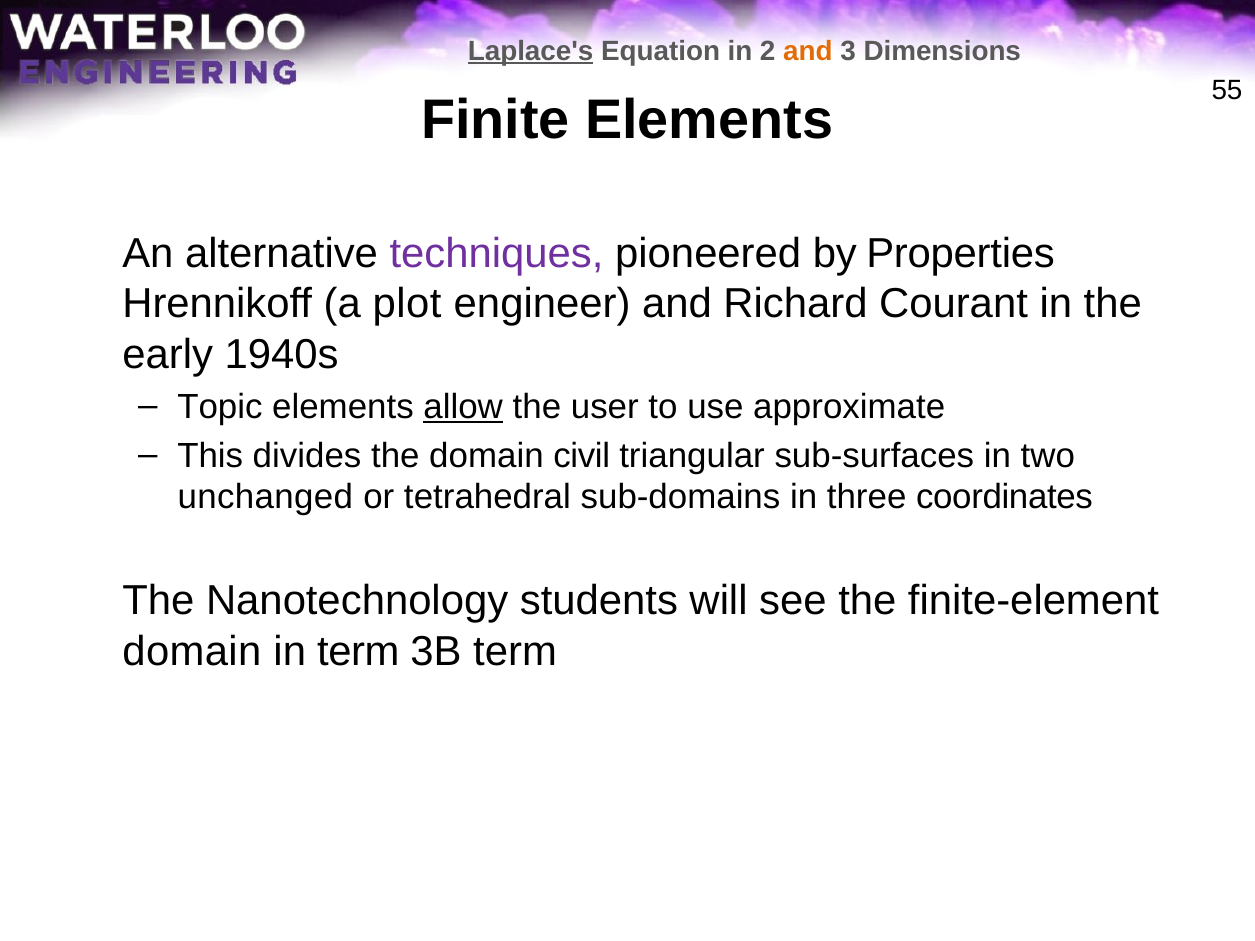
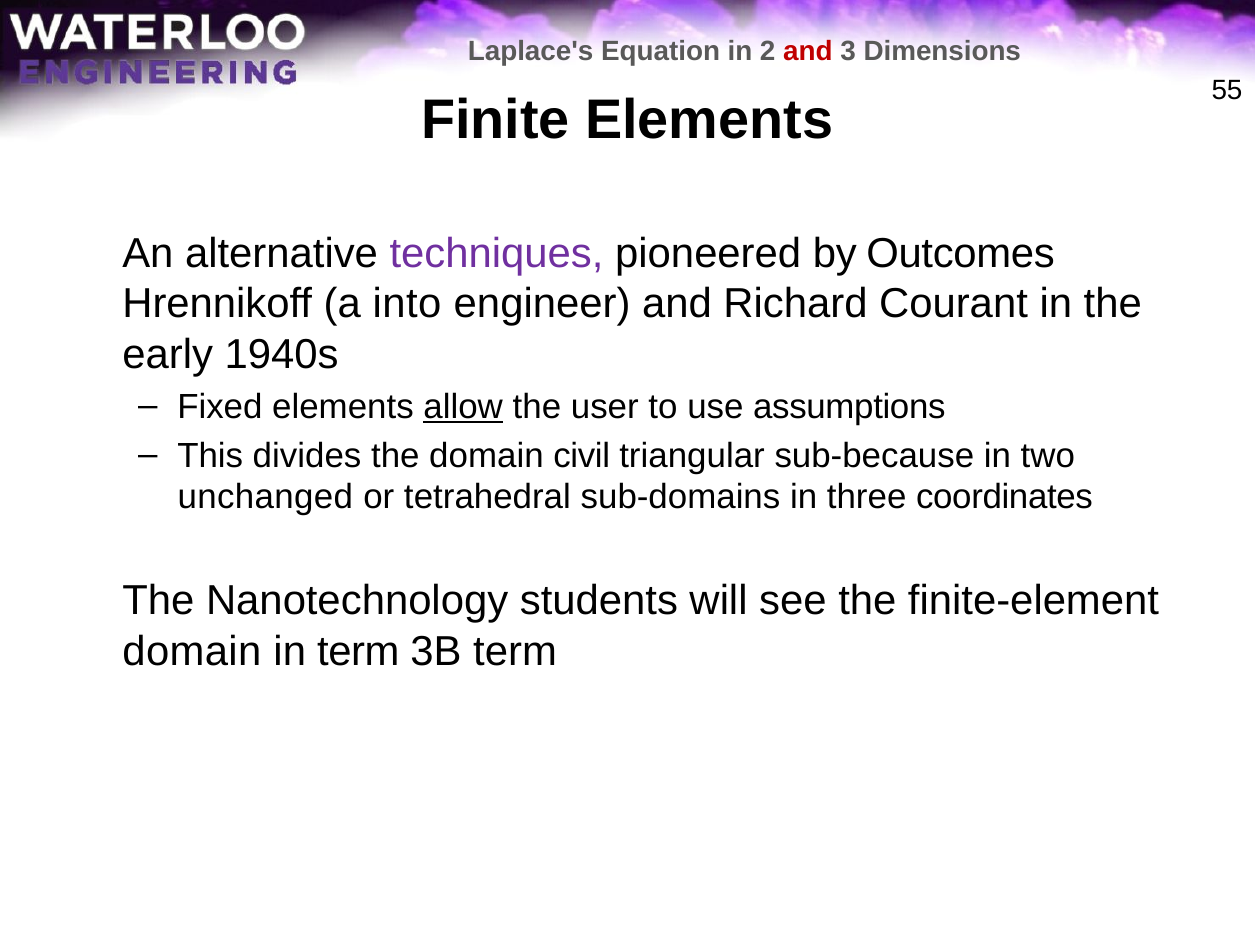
Laplace's underline: present -> none
and at (808, 51) colour: orange -> red
Properties: Properties -> Outcomes
plot: plot -> into
Topic: Topic -> Fixed
approximate: approximate -> assumptions
sub-surfaces: sub-surfaces -> sub-because
